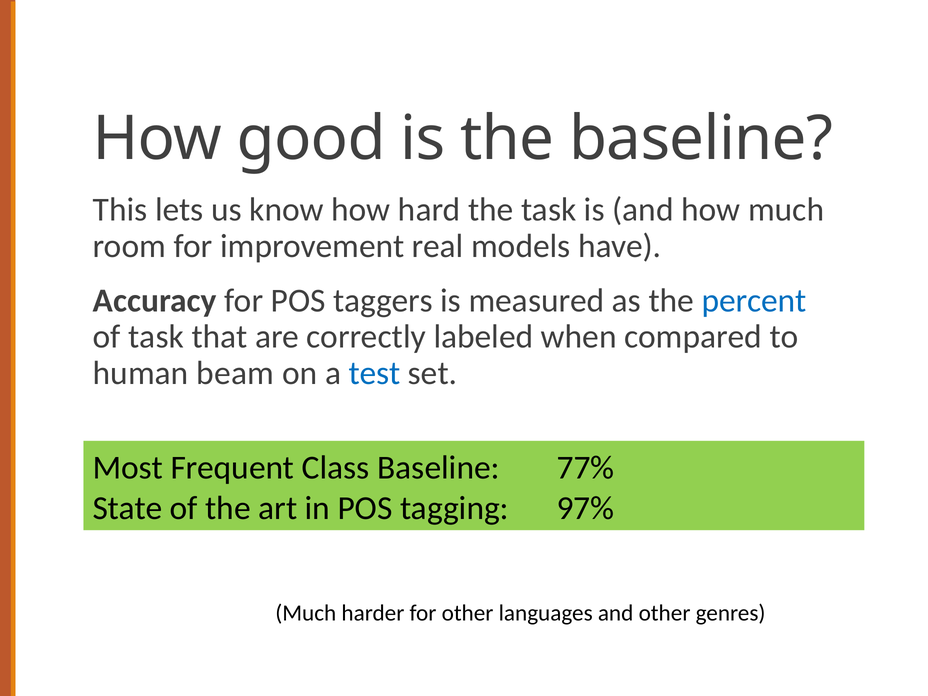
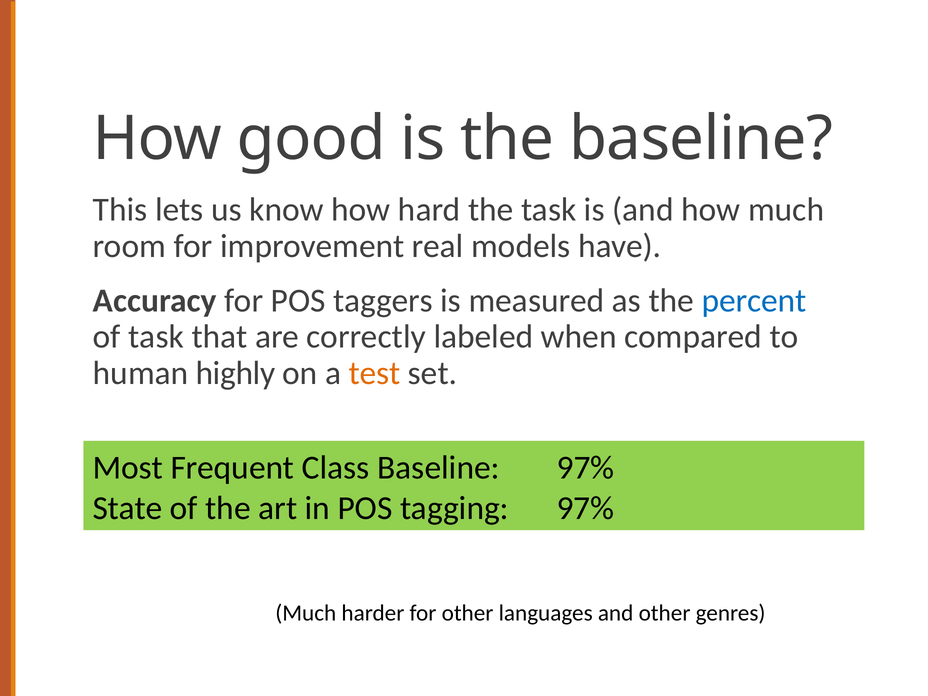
beam: beam -> highly
test colour: blue -> orange
Baseline 77%: 77% -> 97%
